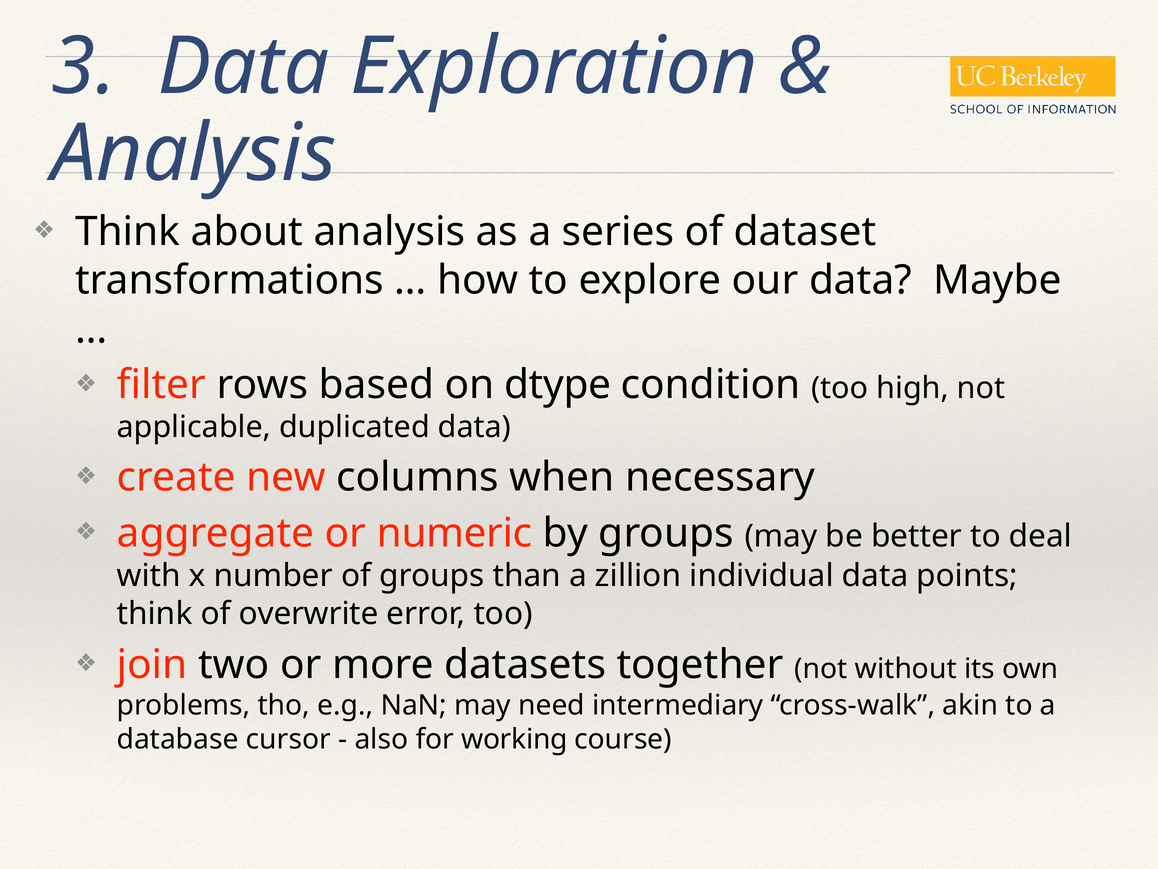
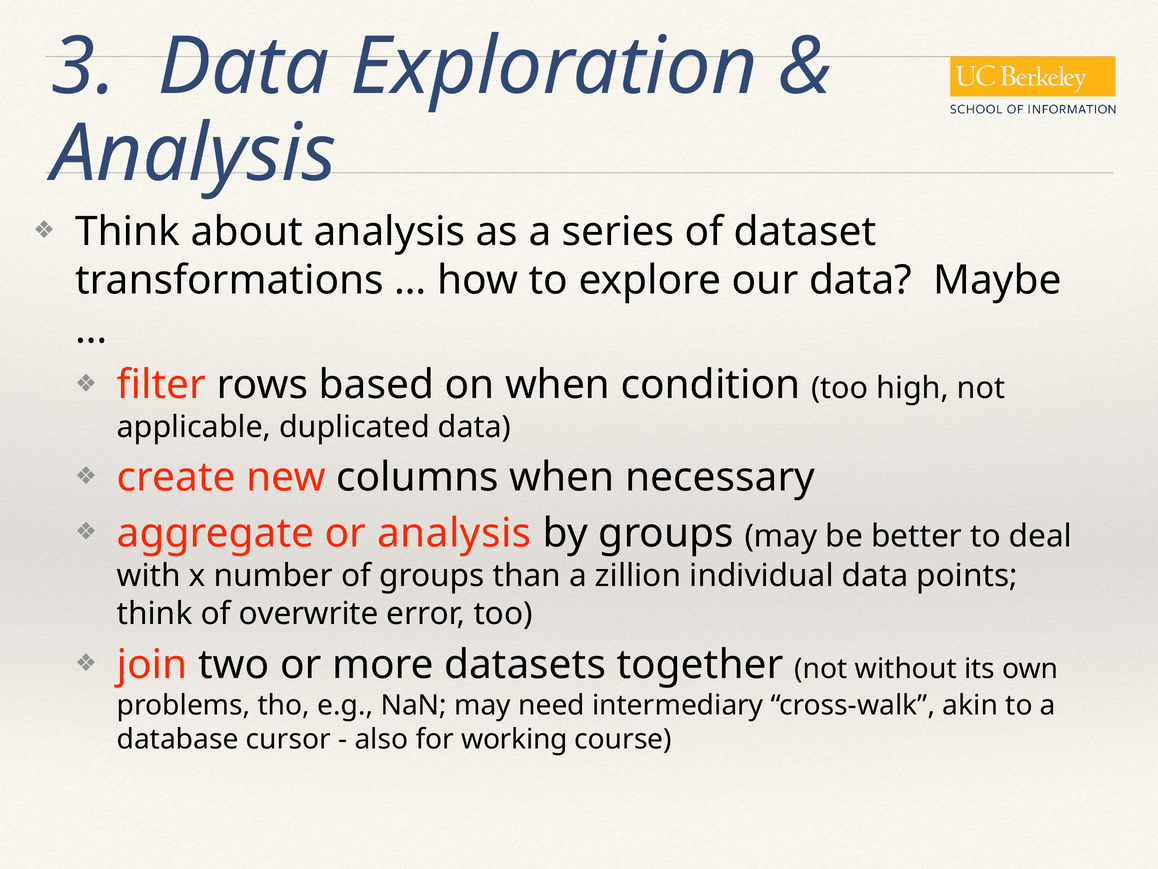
on dtype: dtype -> when
or numeric: numeric -> analysis
